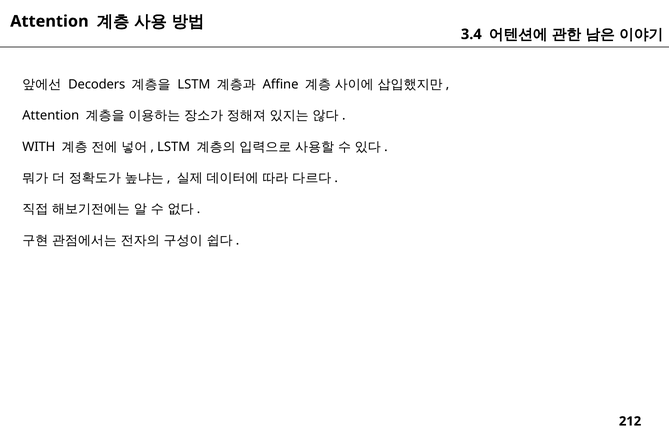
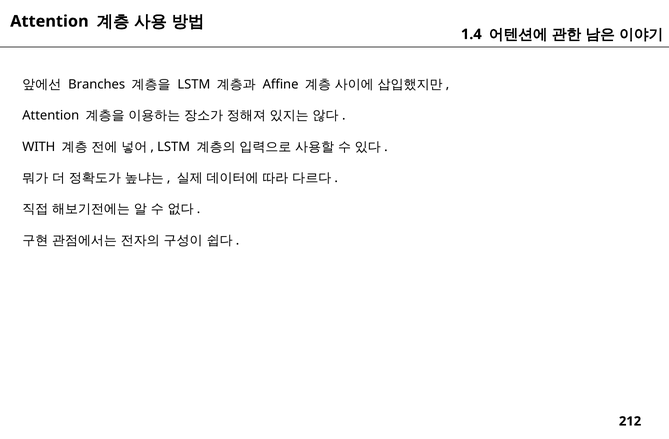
3.4: 3.4 -> 1.4
Decoders: Decoders -> Branches
